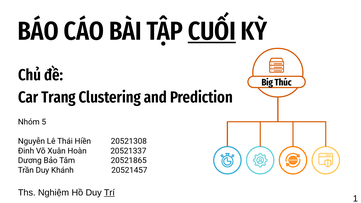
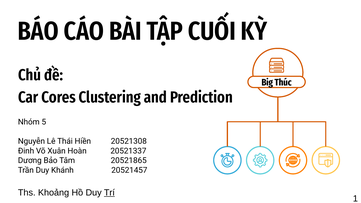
CUỐI underline: present -> none
Trang: Trang -> Cores
Nghiệm: Nghiệm -> Khoảng
